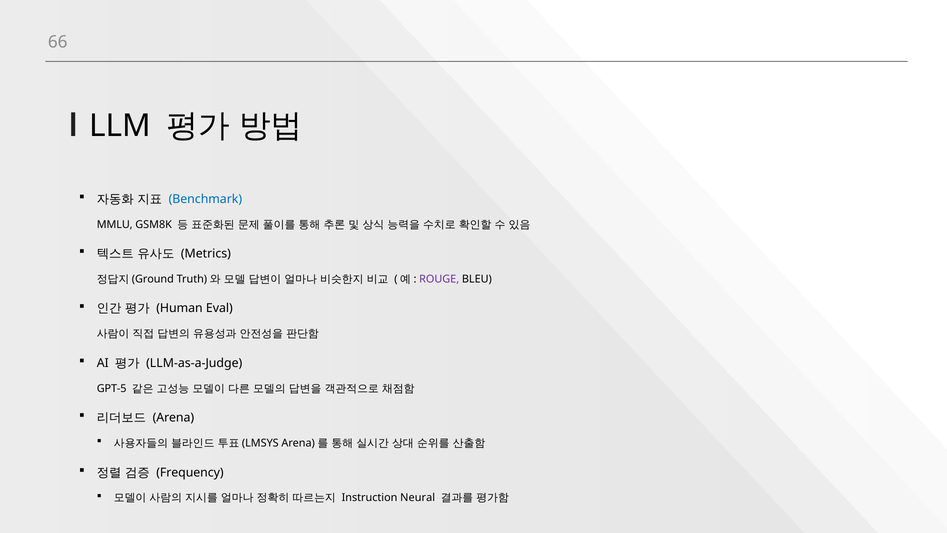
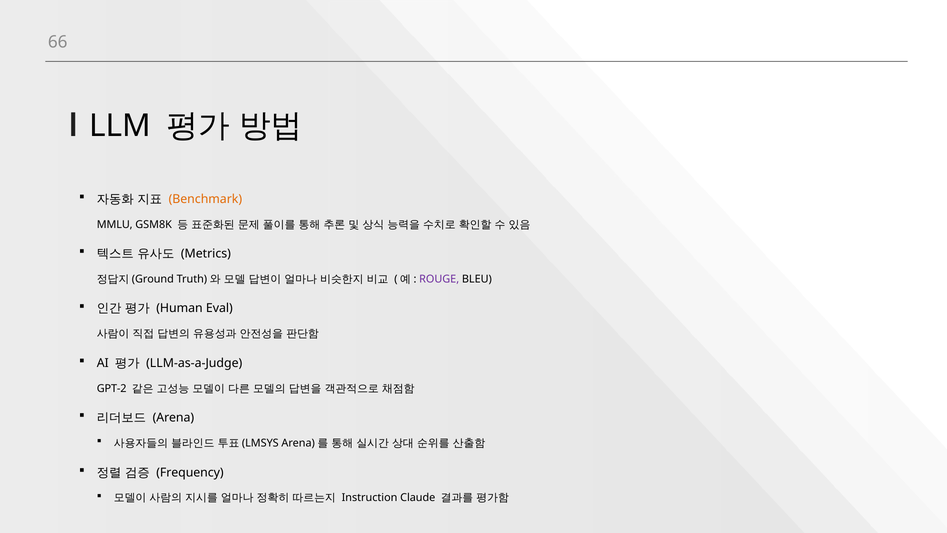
Benchmark colour: blue -> orange
GPT-5: GPT-5 -> GPT-2
Neural: Neural -> Claude
